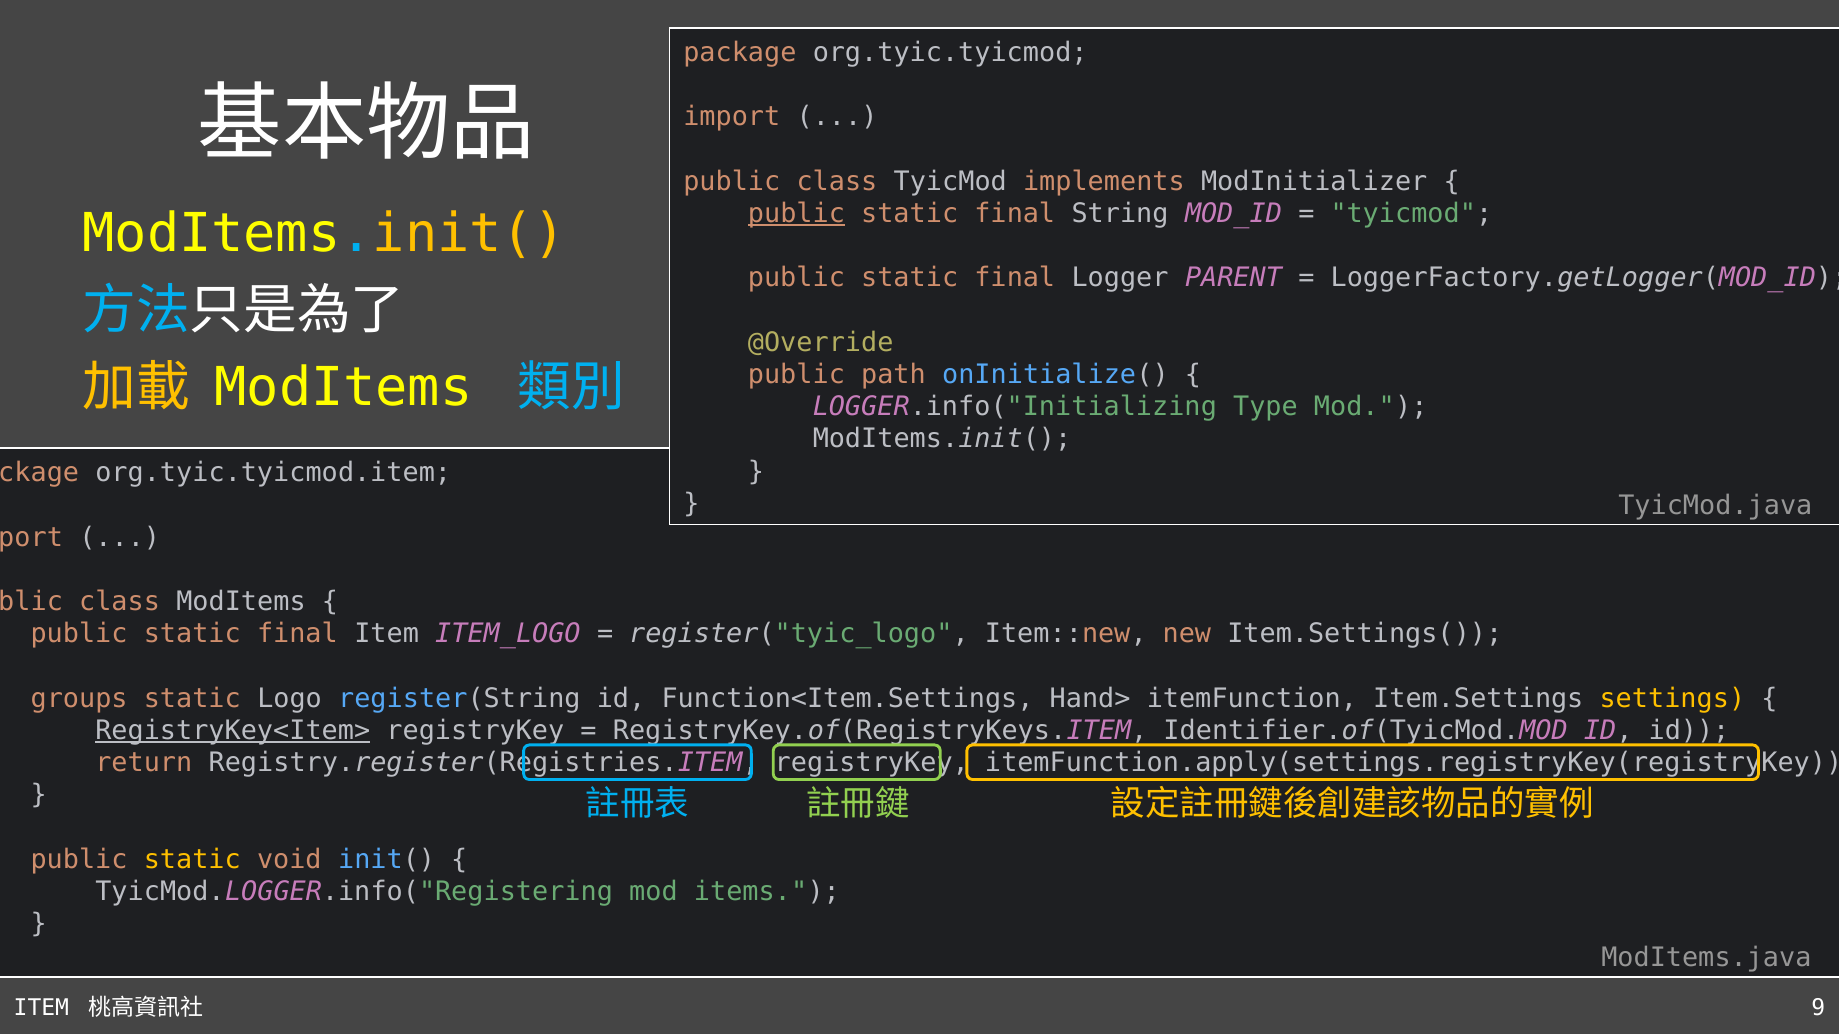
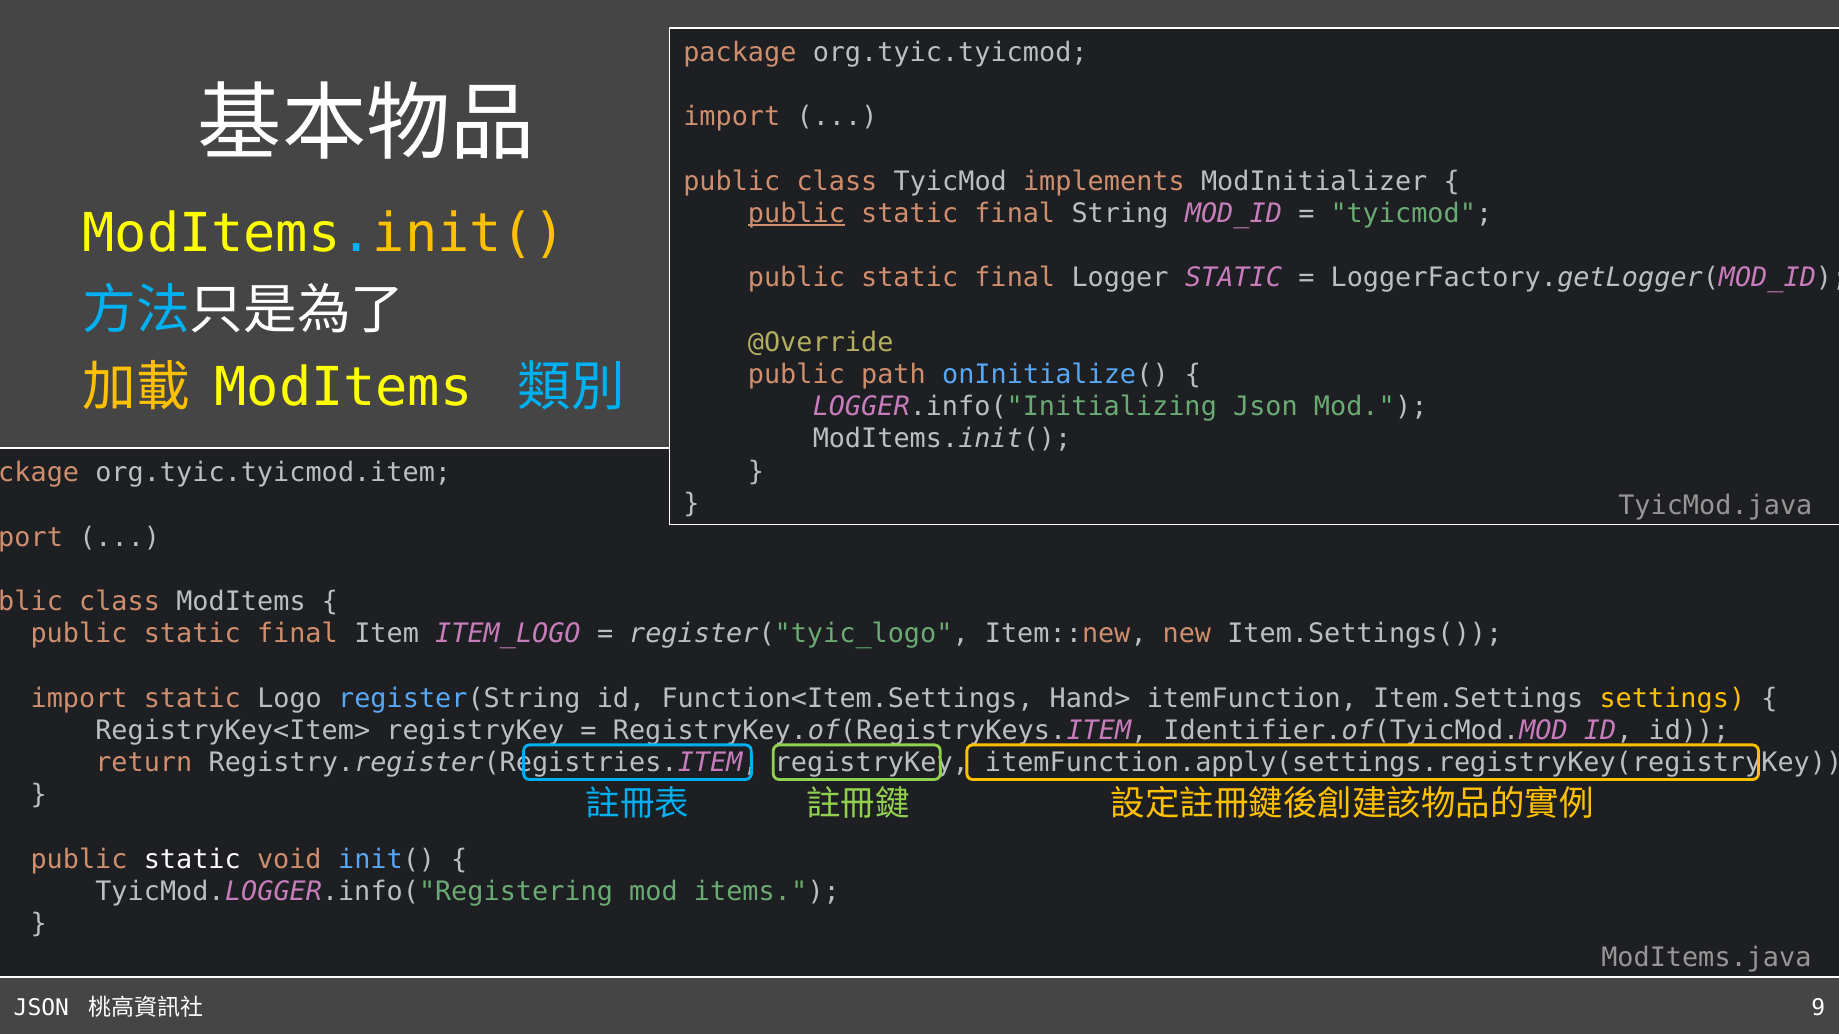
Logger PARENT: PARENT -> STATIC
LOGGER.info("Initializing Type: Type -> Json
groups at (79, 699): groups -> import
RegistryKey<Item> underline: present -> none
static at (192, 860) colour: yellow -> white
ITEM at (41, 1008): ITEM -> JSON
